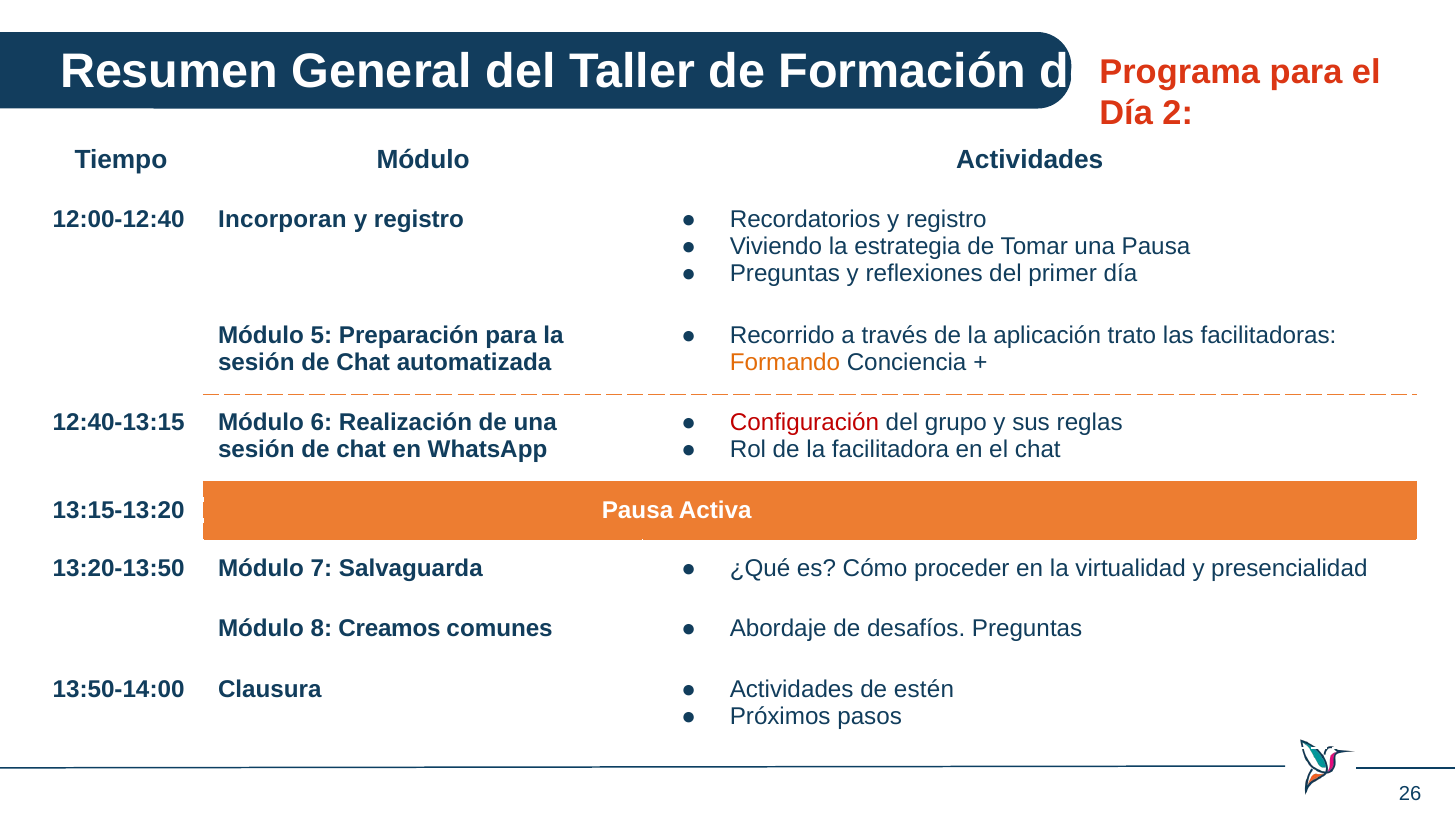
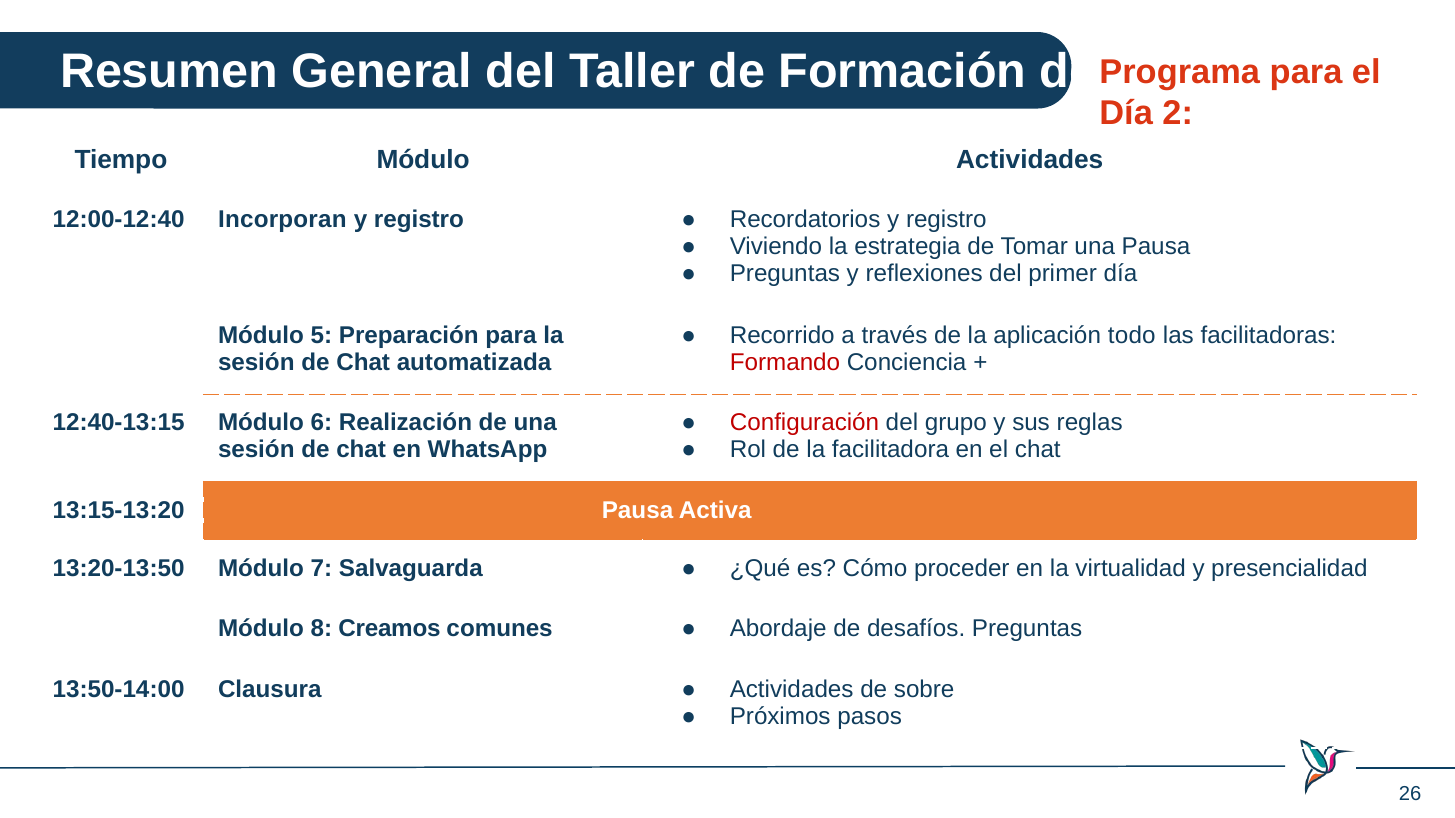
trato: trato -> todo
Formando colour: orange -> red
estén: estén -> sobre
